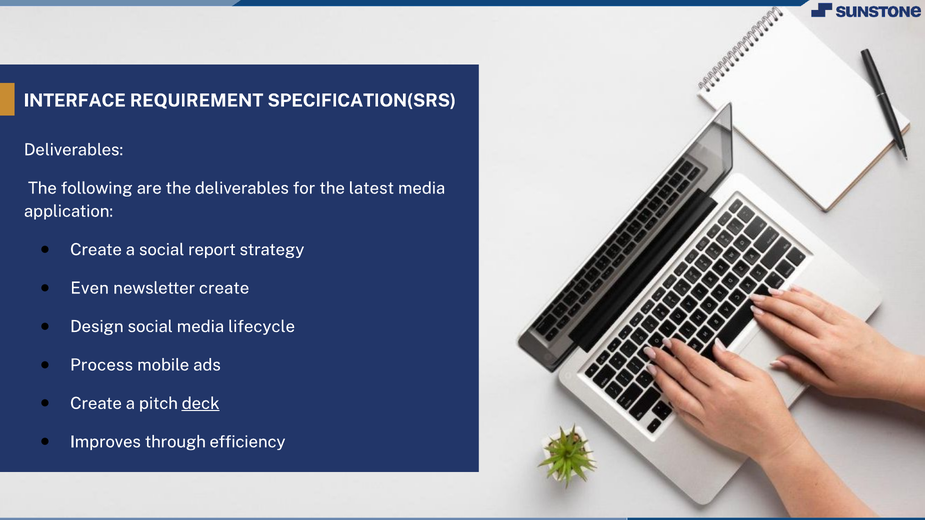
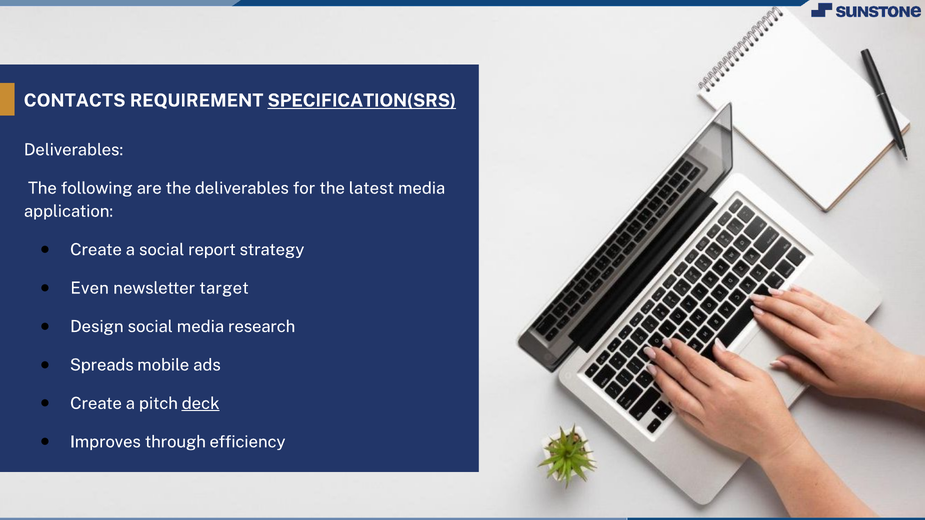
INTERFACE: INTERFACE -> CONTACTS
SPECIFICATION(SRS underline: none -> present
newsletter create: create -> target
lifecycle: lifecycle -> research
Process: Process -> Spreads
